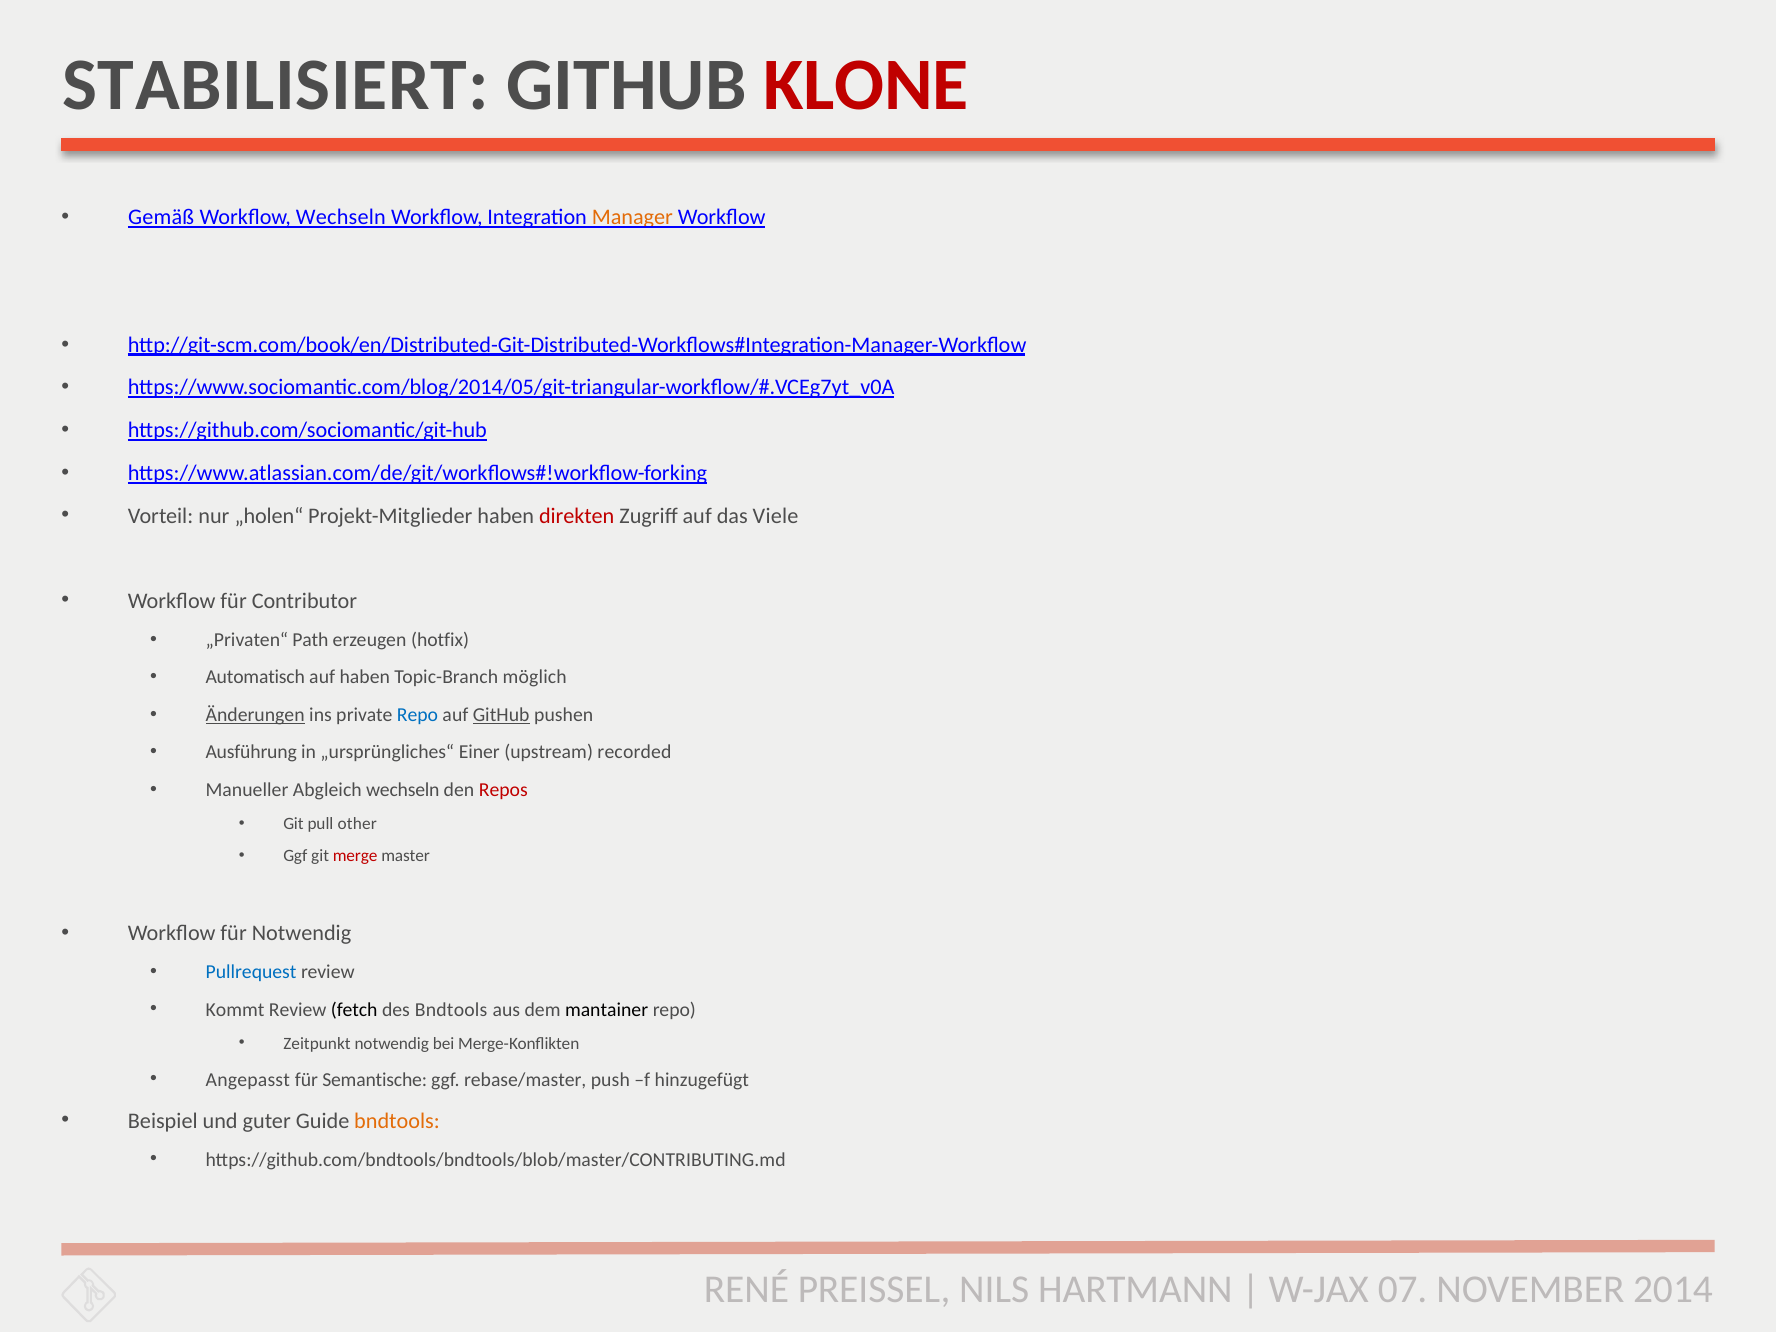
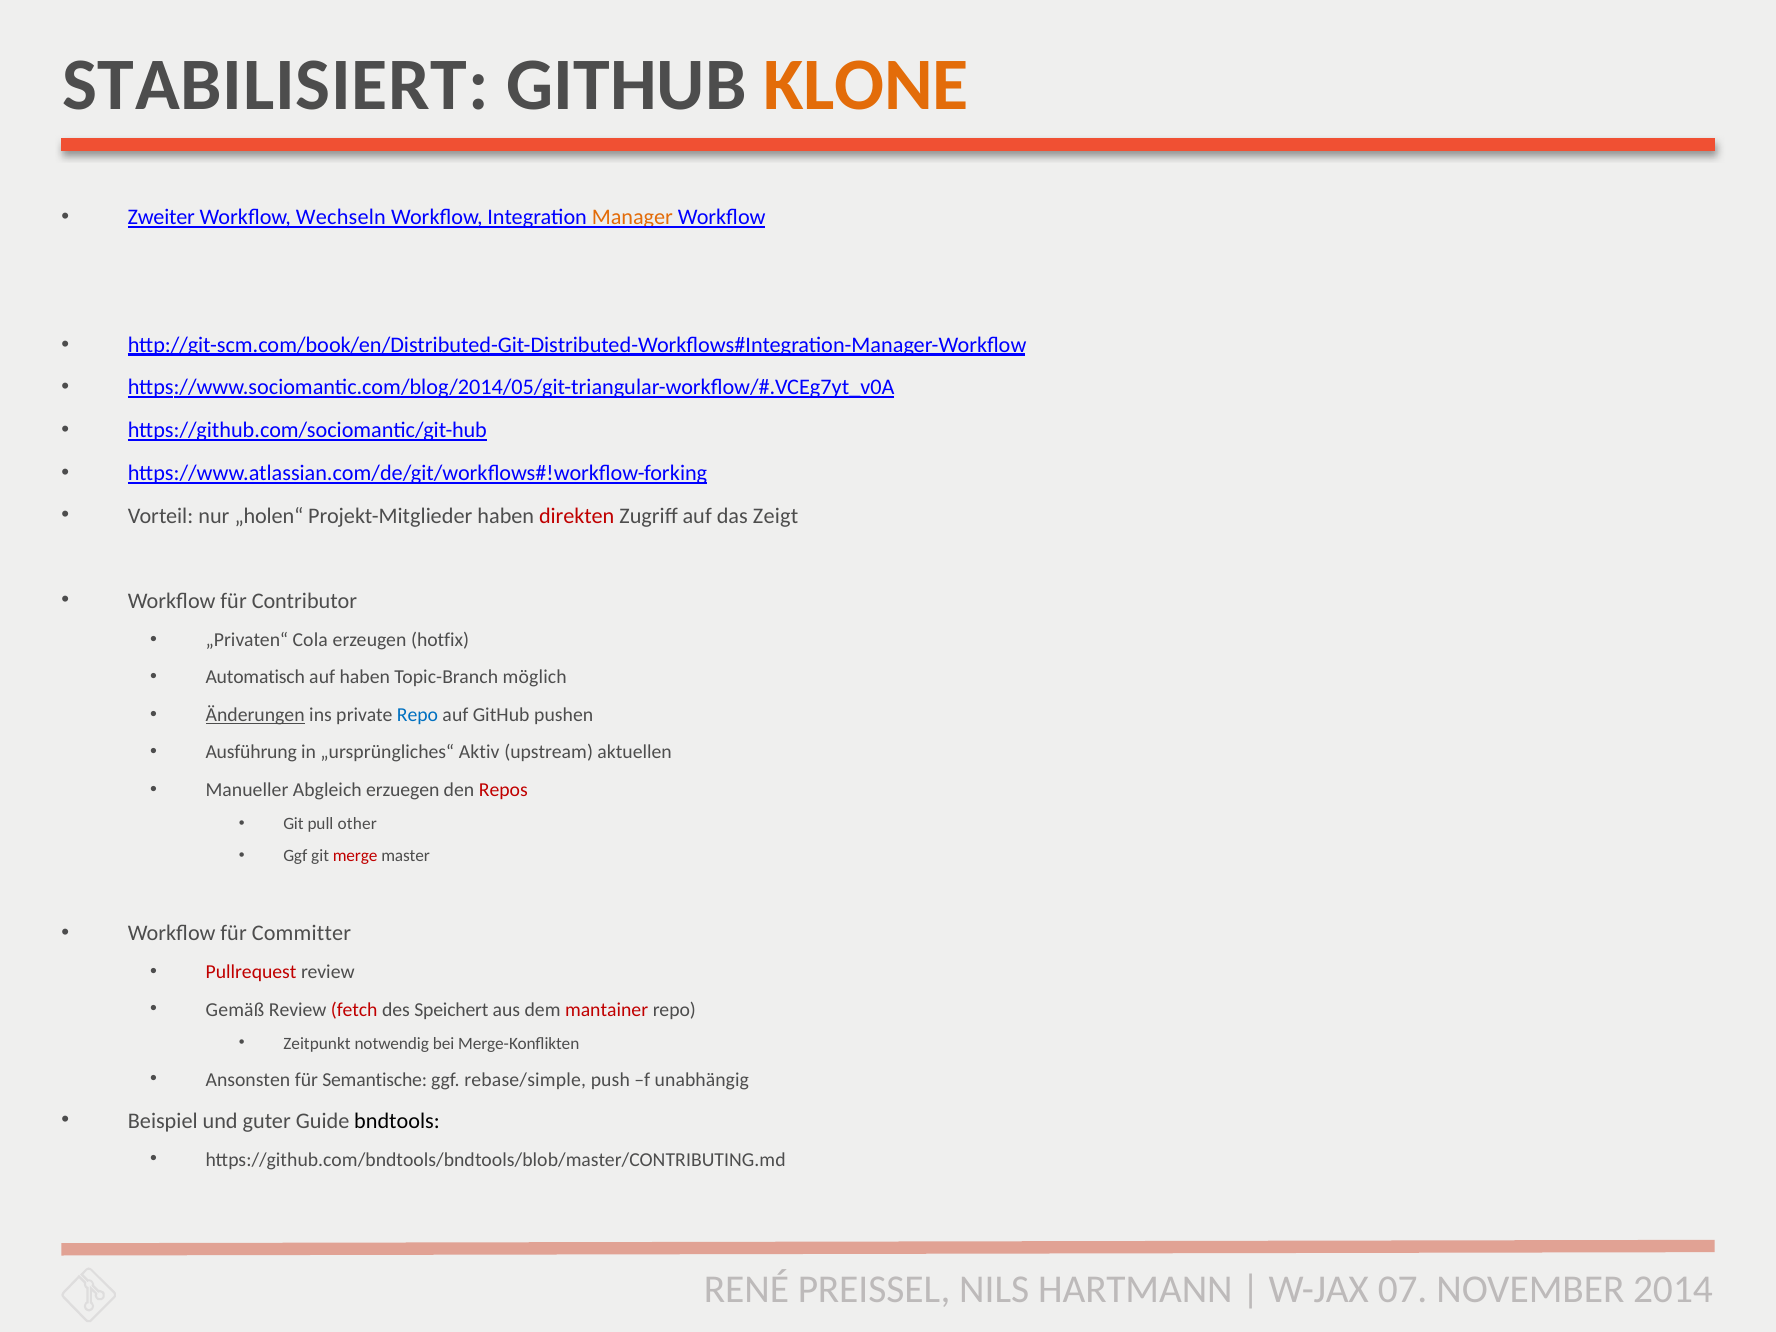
KLONE colour: red -> orange
Gemäß: Gemäß -> Zweiter
Viele: Viele -> Zeigt
Path: Path -> Cola
GitHub at (501, 715) underline: present -> none
Einer: Einer -> Aktiv
recorded: recorded -> aktuellen
Abgleich wechseln: wechseln -> erzuegen
für Notwendig: Notwendig -> Committer
Pullrequest colour: blue -> red
Kommt: Kommt -> Gemäß
fetch colour: black -> red
des Bndtools: Bndtools -> Speichert
mantainer colour: black -> red
Angepasst: Angepasst -> Ansonsten
rebase/master: rebase/master -> rebase/simple
hinzugefügt: hinzugefügt -> unabhängig
bndtools at (397, 1121) colour: orange -> black
